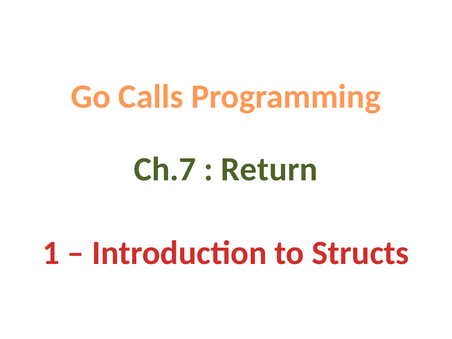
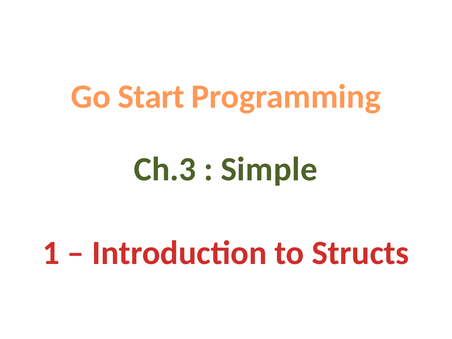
Calls: Calls -> Start
Ch.7: Ch.7 -> Ch.3
Return: Return -> Simple
